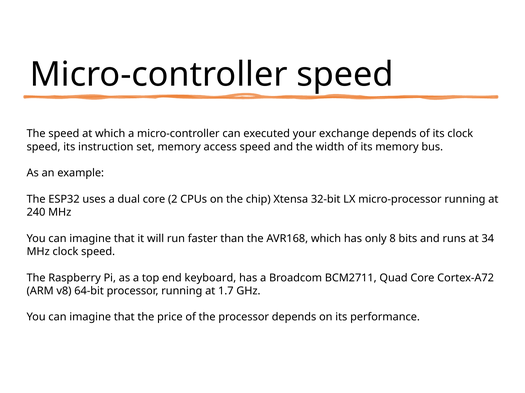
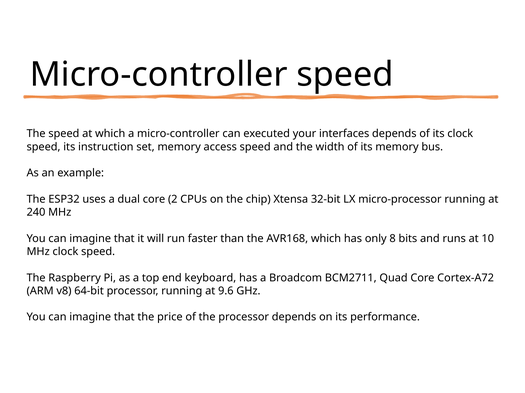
exchange: exchange -> interfaces
34: 34 -> 10
1.7: 1.7 -> 9.6
